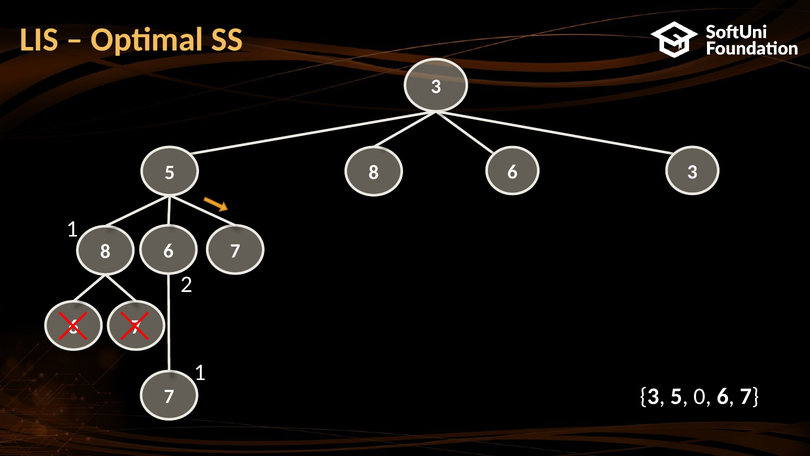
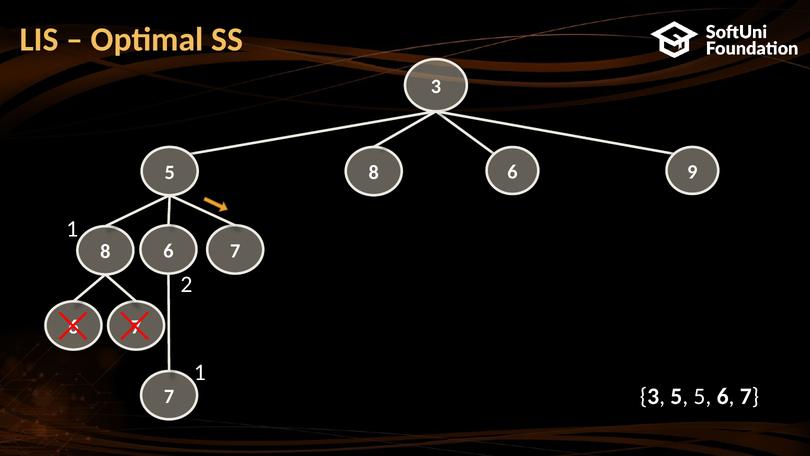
8 3: 3 -> 9
5 0: 0 -> 5
